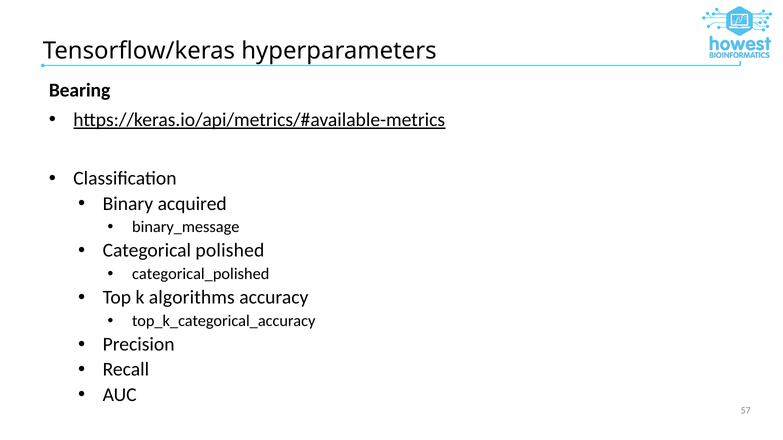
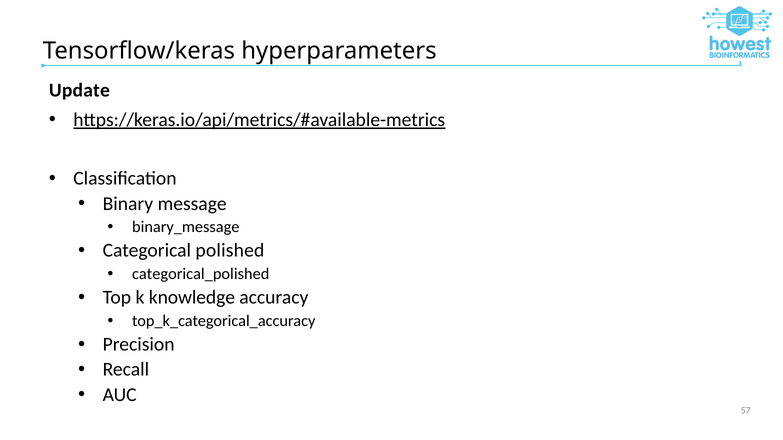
Bearing: Bearing -> Update
acquired: acquired -> message
algorithms: algorithms -> knowledge
